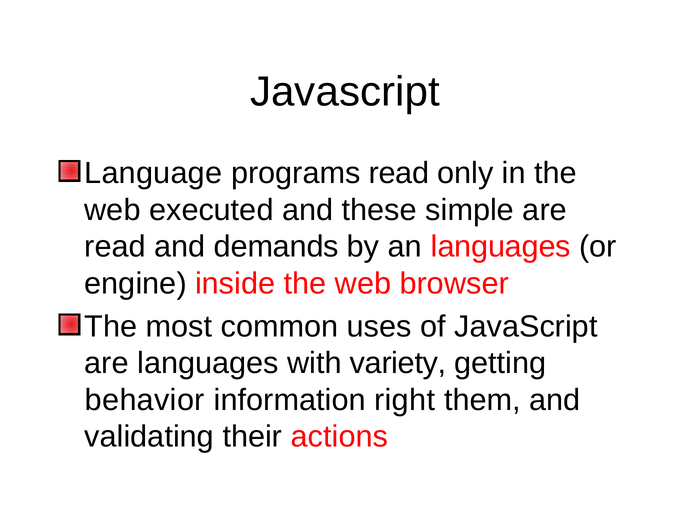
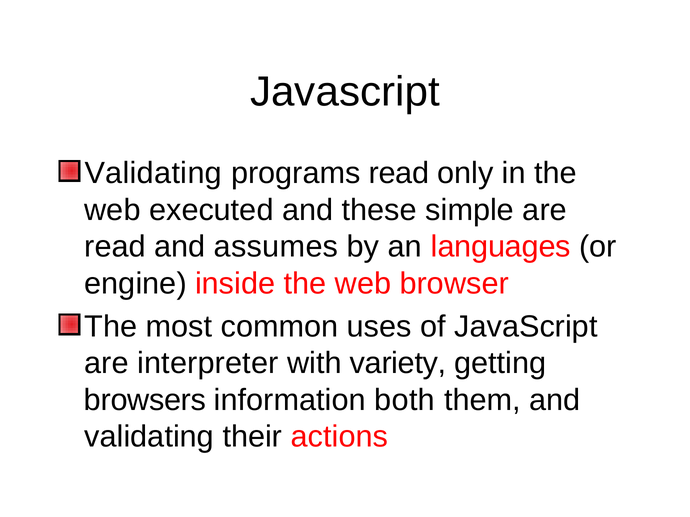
Language at (153, 173): Language -> Validating
demands: demands -> assumes
are languages: languages -> interpreter
behavior: behavior -> browsers
right: right -> both
